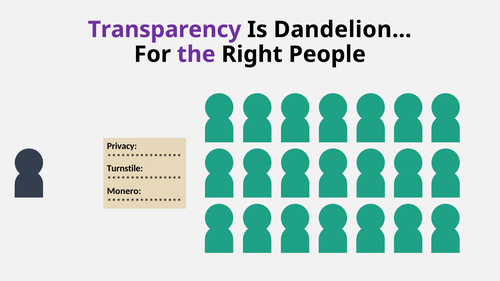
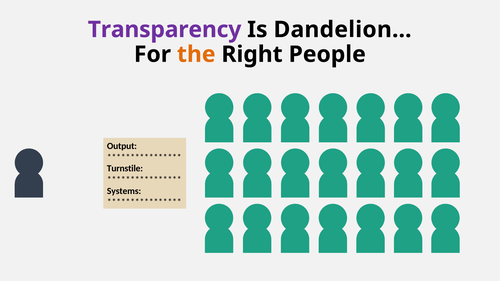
the colour: purple -> orange
Privacy: Privacy -> Output
Monero: Monero -> Systems
